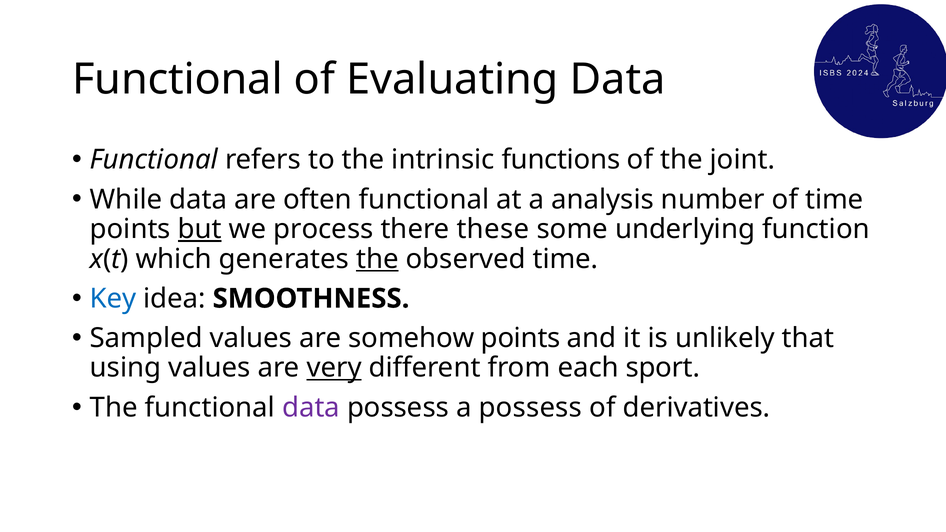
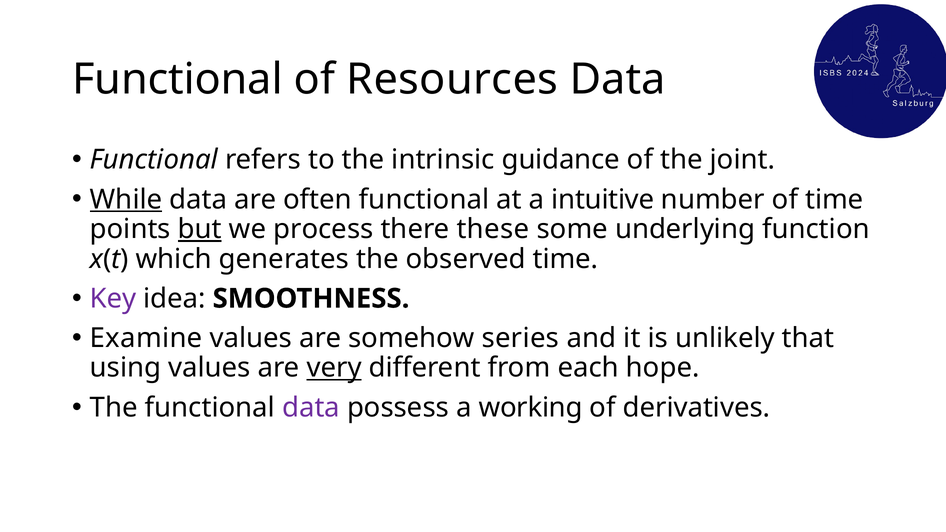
Evaluating: Evaluating -> Resources
functions: functions -> guidance
While underline: none -> present
analysis: analysis -> intuitive
the at (377, 259) underline: present -> none
Key colour: blue -> purple
Sampled: Sampled -> Examine
somehow points: points -> series
sport: sport -> hope
a possess: possess -> working
